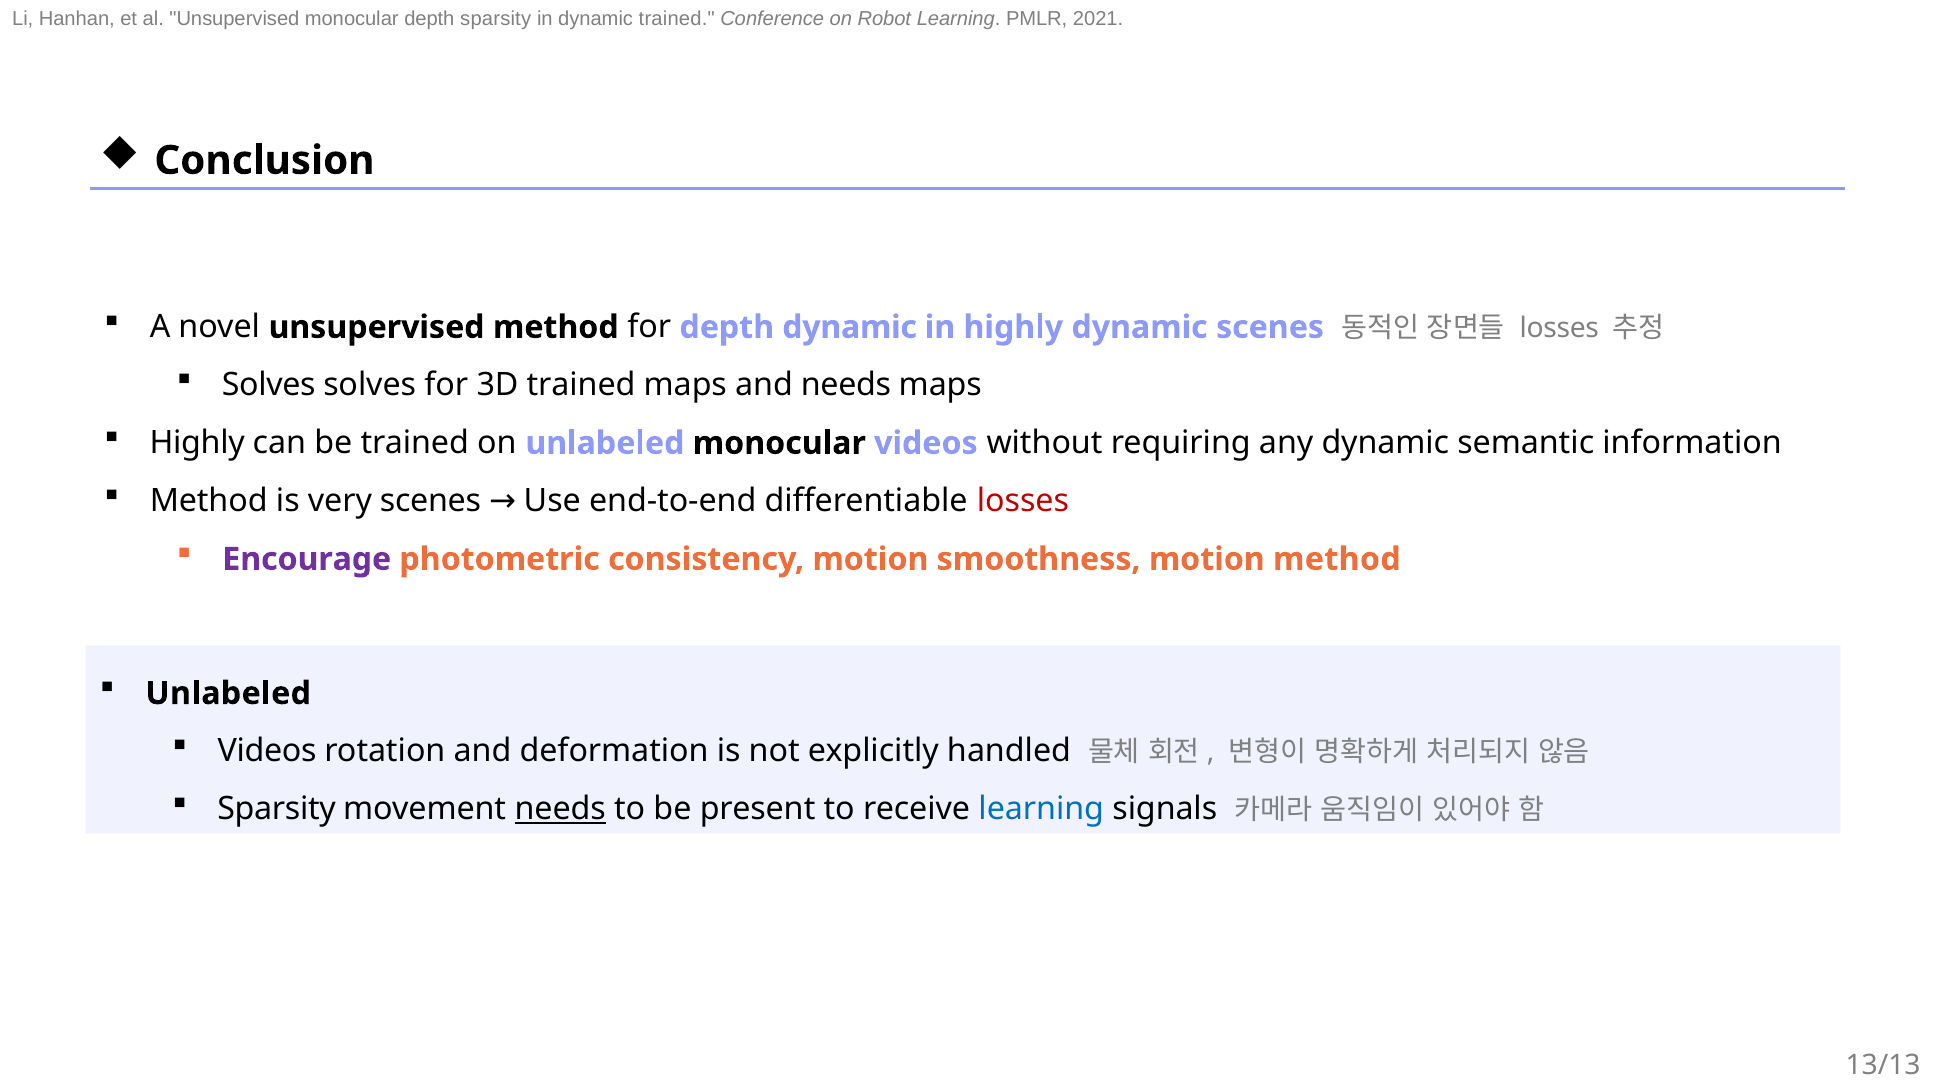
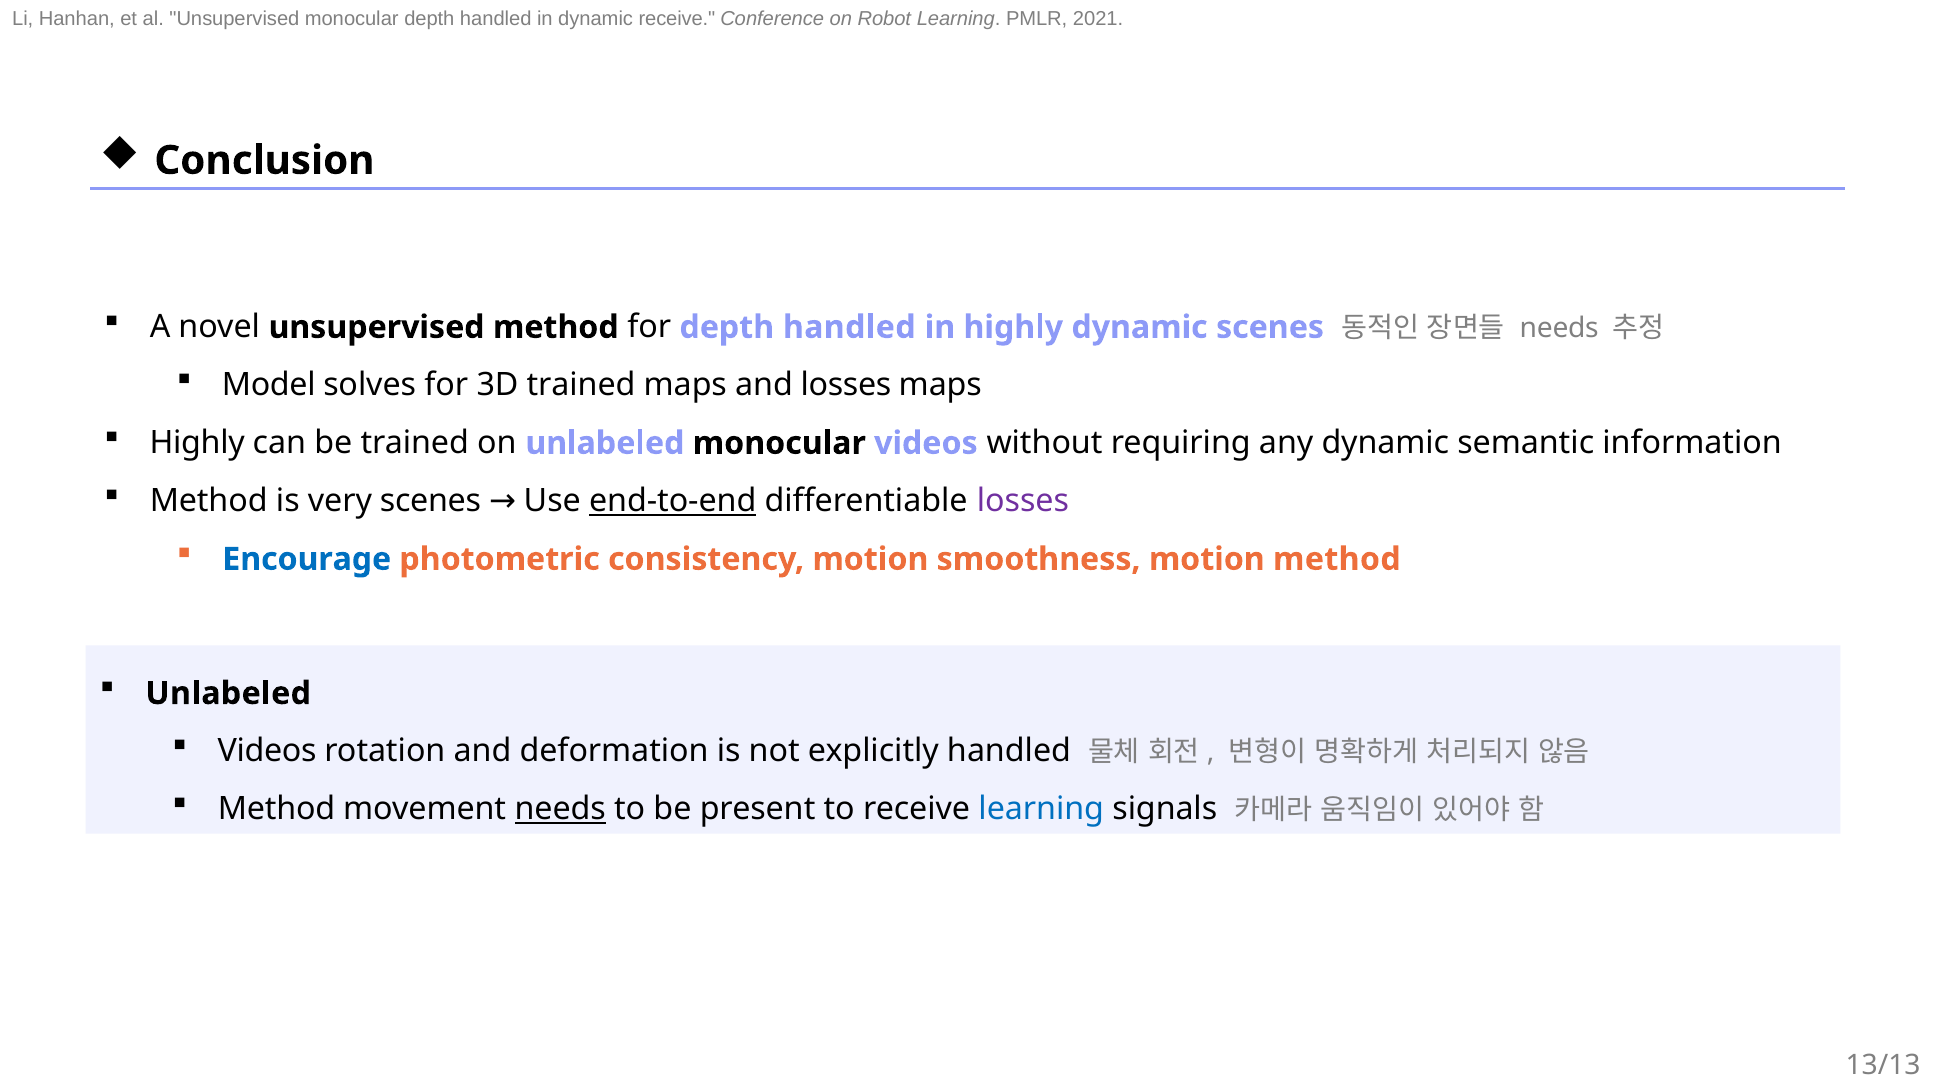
monocular depth sparsity: sparsity -> handled
dynamic trained: trained -> receive
for depth dynamic: dynamic -> handled
losses at (1559, 329): losses -> needs
Solves at (269, 385): Solves -> Model
and needs: needs -> losses
end-to-end underline: none -> present
losses at (1023, 501) colour: red -> purple
Encourage colour: purple -> blue
Sparsity at (277, 810): Sparsity -> Method
